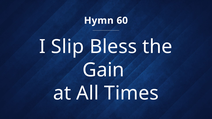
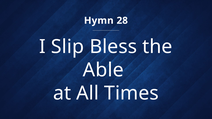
60: 60 -> 28
Gain: Gain -> Able
